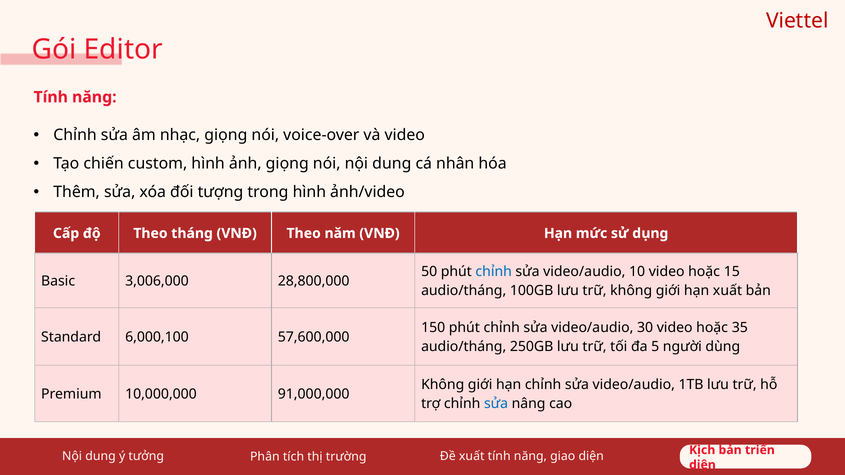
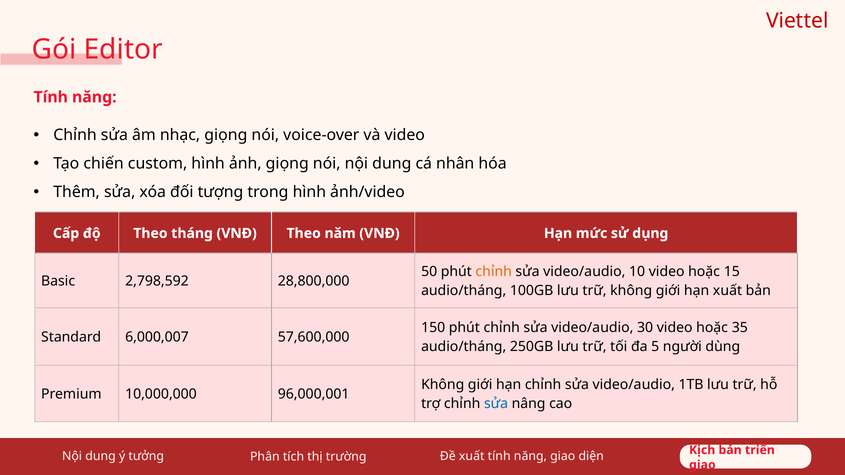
chỉnh at (494, 272) colour: blue -> orange
3,006,000: 3,006,000 -> 2,798,592
6,000,100: 6,000,100 -> 6,000,007
91,000,000: 91,000,000 -> 96,000,001
diện at (702, 465): diện -> giao
